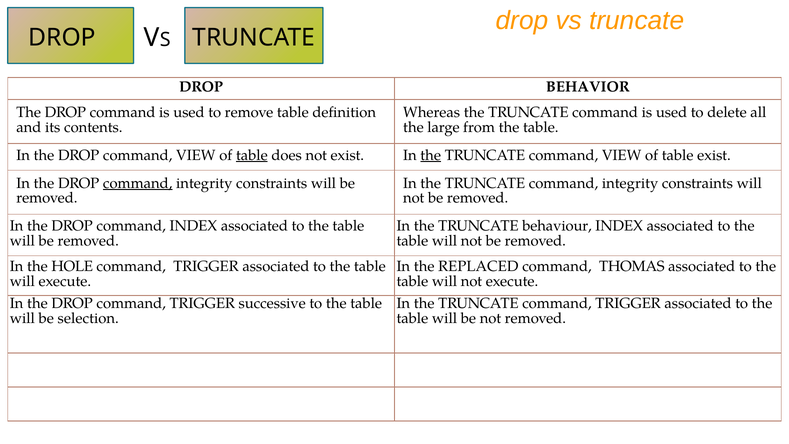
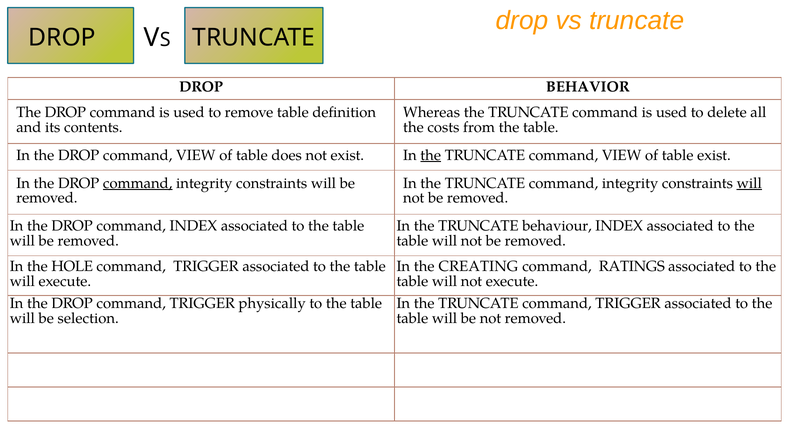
large: large -> costs
table at (252, 155) underline: present -> none
will at (749, 183) underline: none -> present
REPLACED: REPLACED -> CREATING
THOMAS: THOMAS -> RATINGS
successive: successive -> physically
